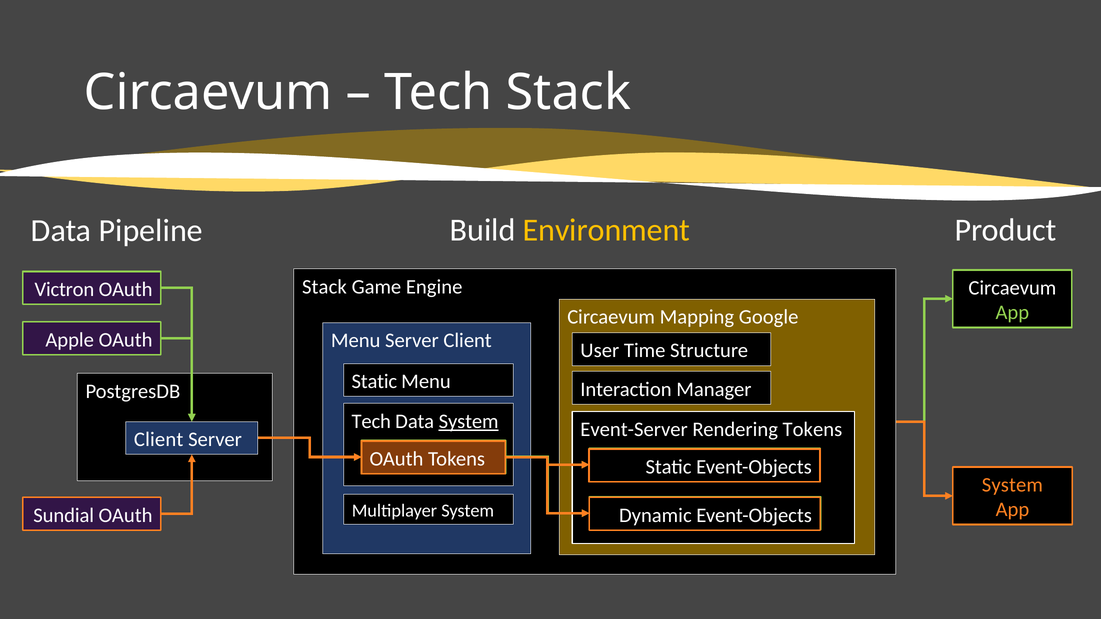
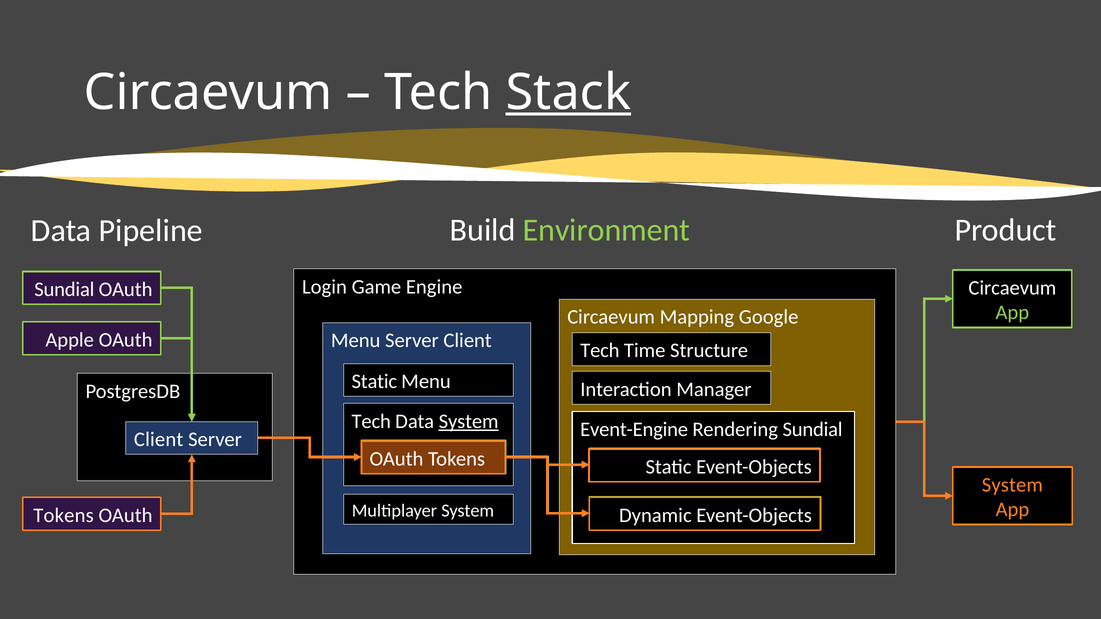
Stack at (568, 92) underline: none -> present
Environment colour: yellow -> light green
Stack at (324, 287): Stack -> Login
Victron at (64, 290): Victron -> Sundial
User at (600, 351): User -> Tech
Event-Server: Event-Server -> Event-Engine
Rendering Tokens: Tokens -> Sundial
Sundial at (64, 516): Sundial -> Tokens
